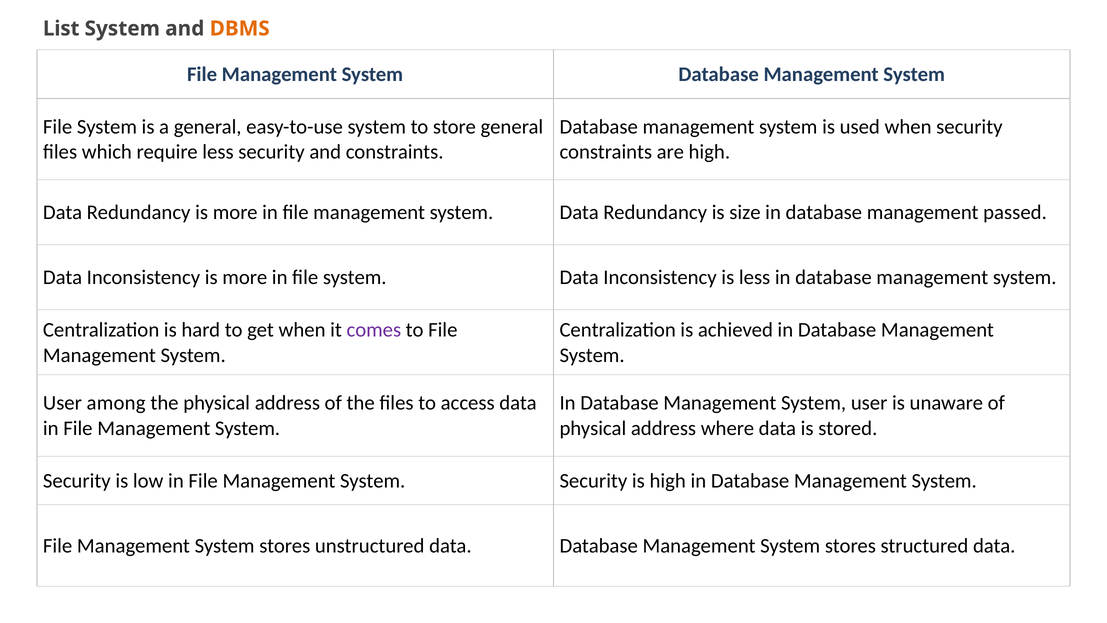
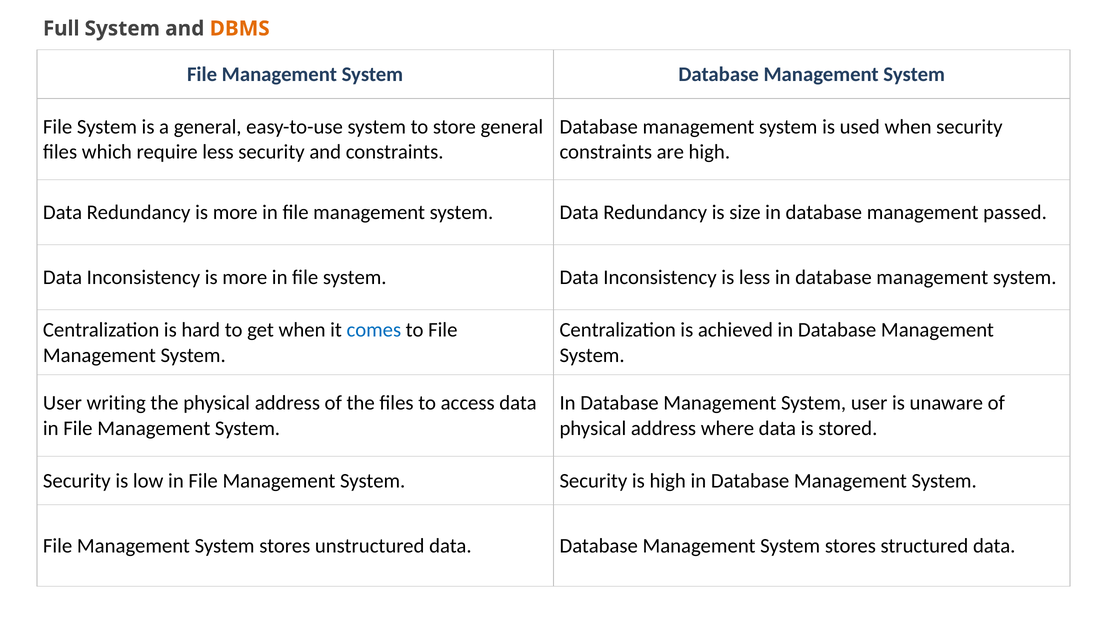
List: List -> Full
comes colour: purple -> blue
among: among -> writing
